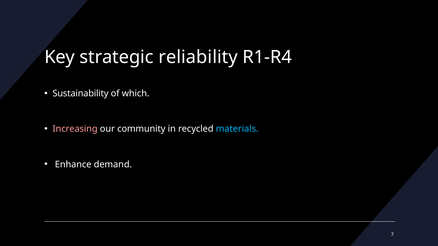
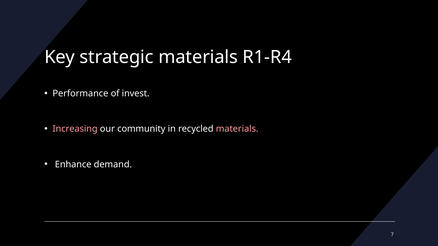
strategic reliability: reliability -> materials
Sustainability: Sustainability -> Performance
which: which -> invest
materials at (237, 129) colour: light blue -> pink
